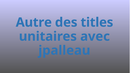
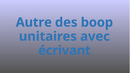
titles: titles -> boop
jpalleau: jpalleau -> écrivant
